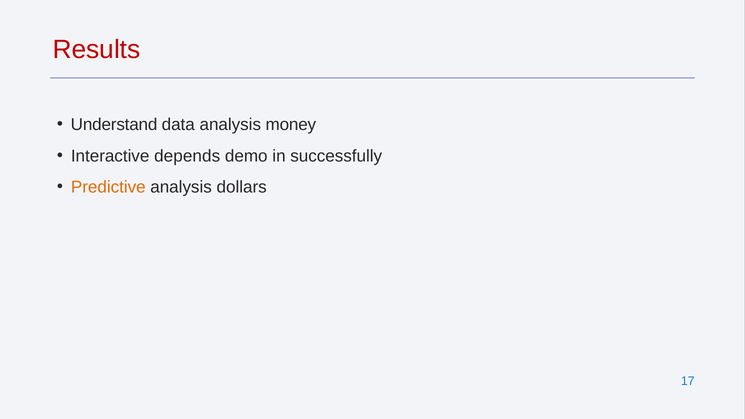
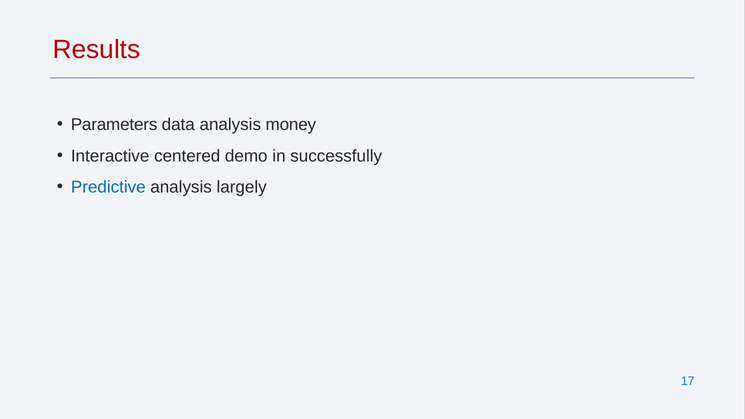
Understand: Understand -> Parameters
depends: depends -> centered
Predictive colour: orange -> blue
dollars: dollars -> largely
